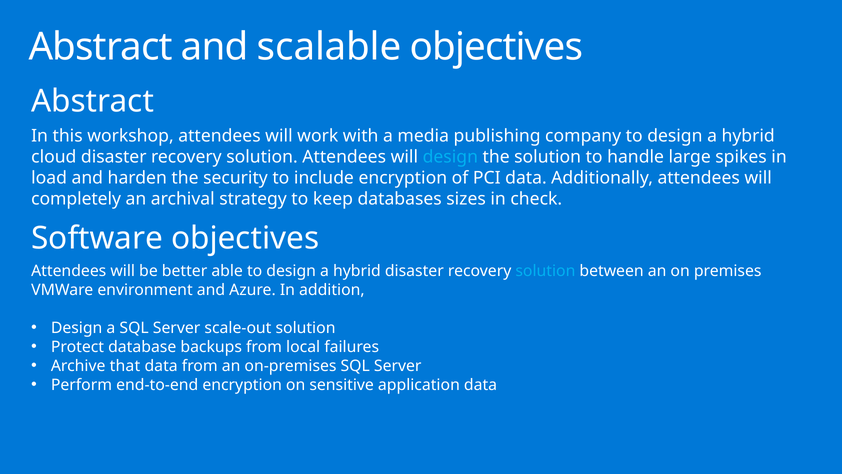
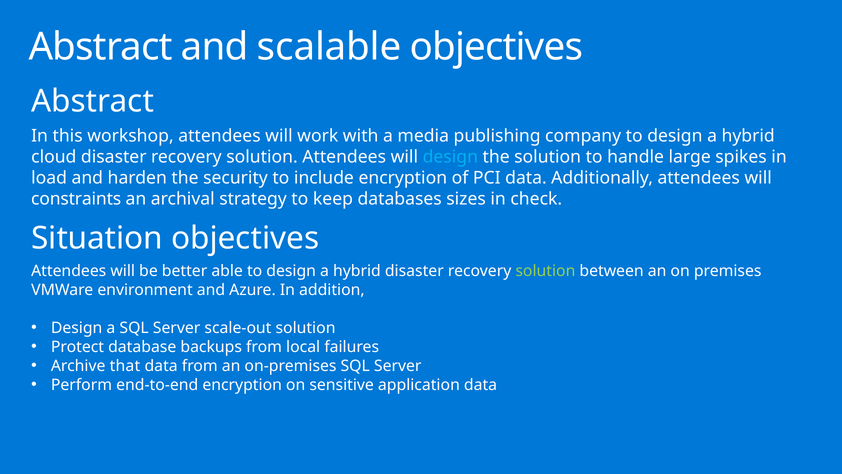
completely: completely -> constraints
Software: Software -> Situation
solution at (545, 271) colour: light blue -> light green
